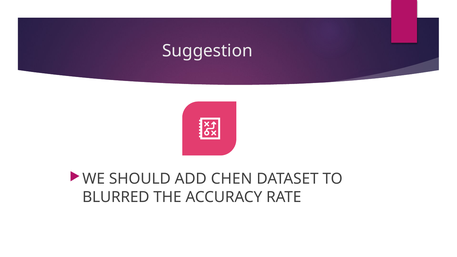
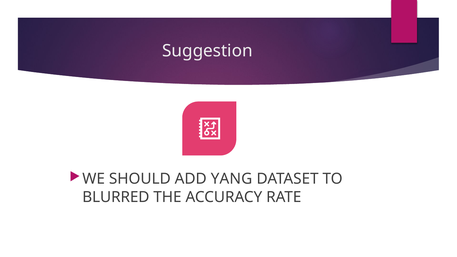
CHEN: CHEN -> YANG
